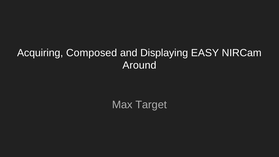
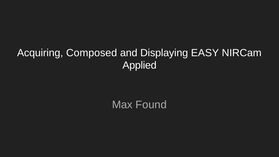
Around: Around -> Applied
Target: Target -> Found
